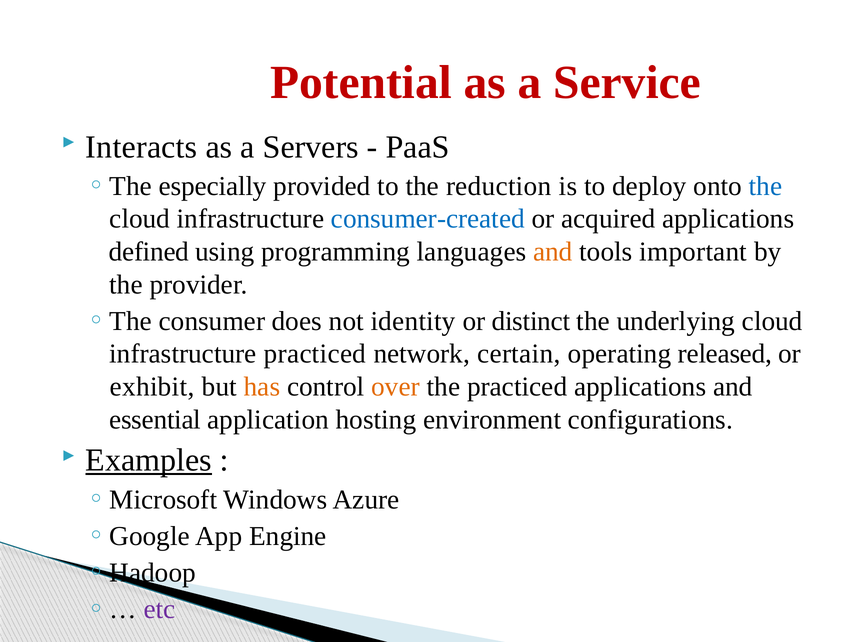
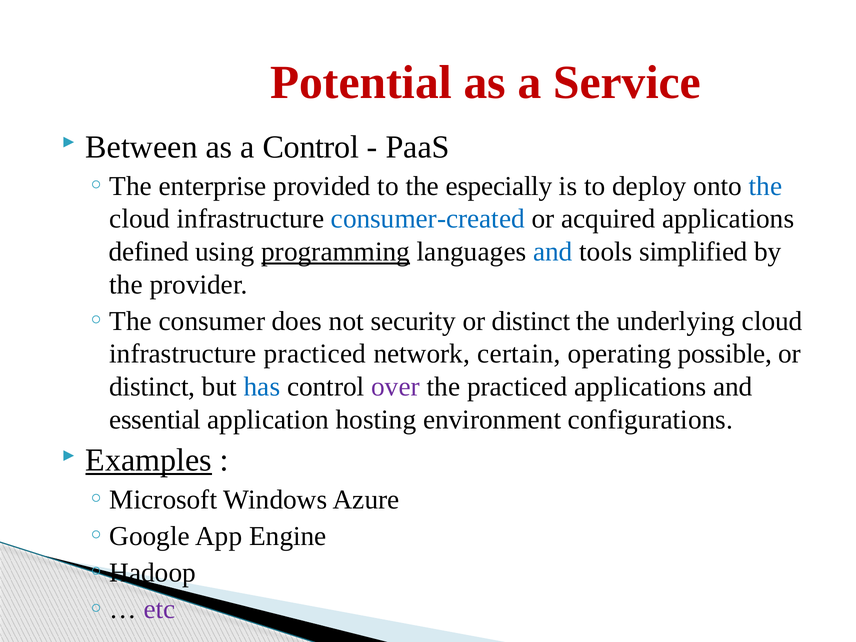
Interacts: Interacts -> Between
a Servers: Servers -> Control
especially: especially -> enterprise
reduction: reduction -> especially
programming underline: none -> present
and at (553, 252) colour: orange -> blue
important: important -> simplified
identity: identity -> security
released: released -> possible
exhibit at (152, 387): exhibit -> distinct
has colour: orange -> blue
over colour: orange -> purple
